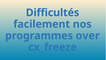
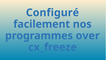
Difficultés: Difficultés -> Configuré
